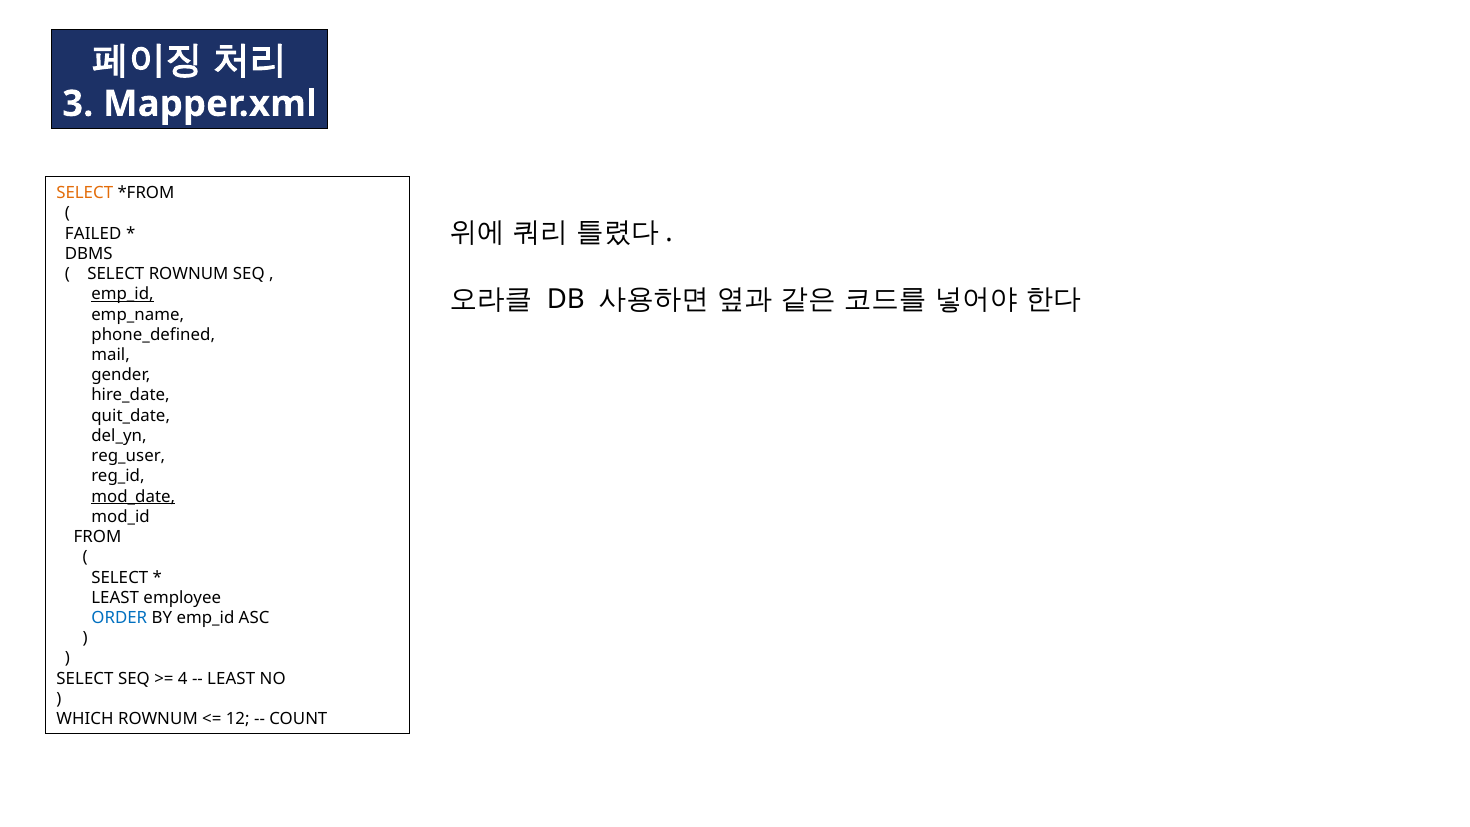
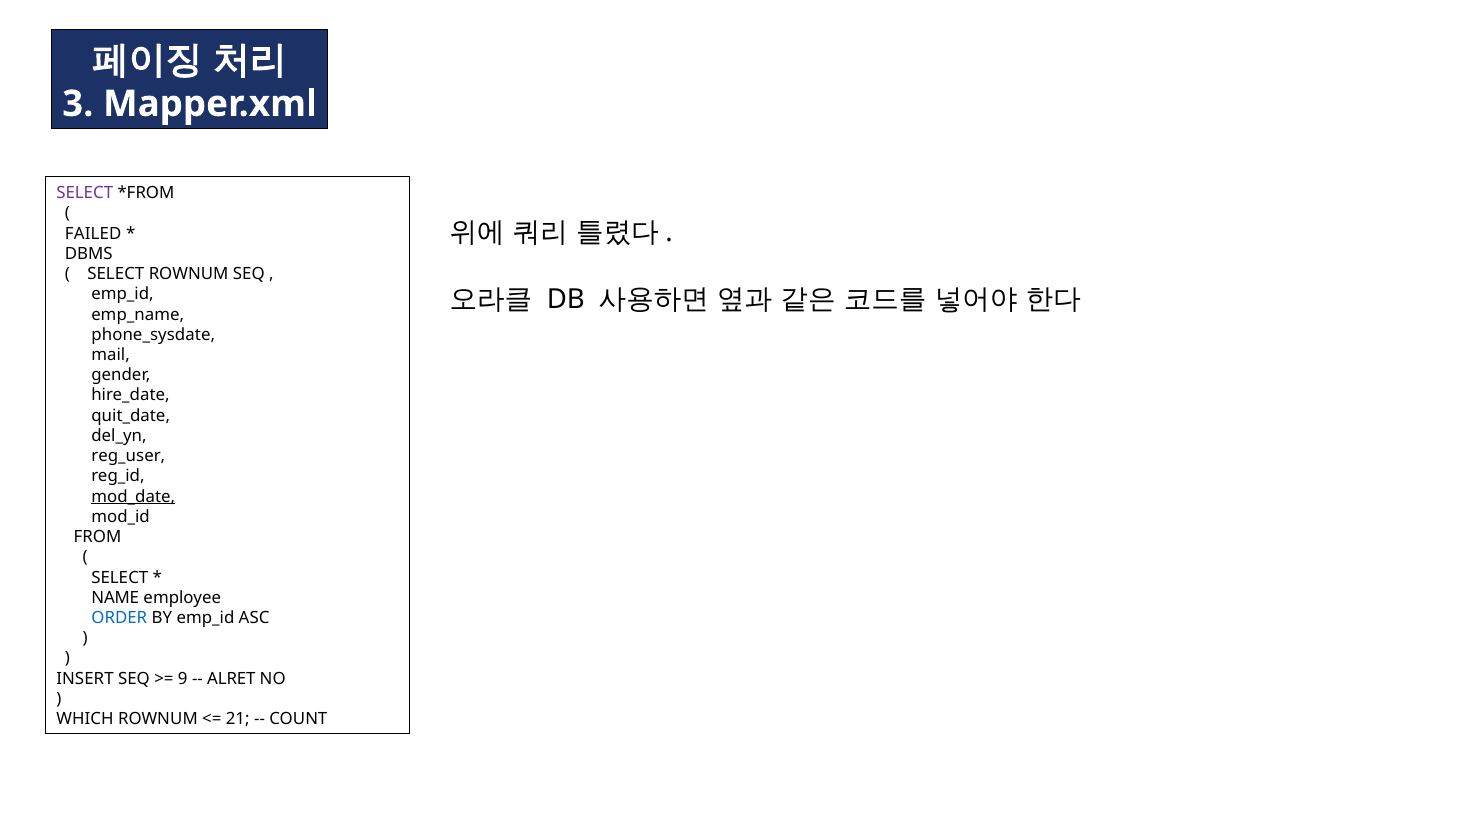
SELECT at (85, 193) colour: orange -> purple
emp_id at (123, 294) underline: present -> none
phone_defined: phone_defined -> phone_sysdate
LEAST at (115, 598): LEAST -> NAME
SELECT at (85, 679): SELECT -> INSERT
4: 4 -> 9
LEAST at (231, 679): LEAST -> ALRET
12: 12 -> 21
